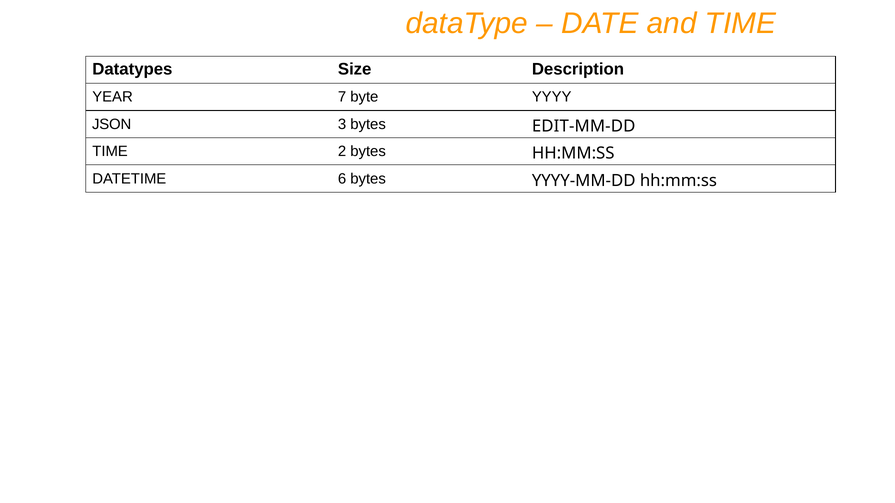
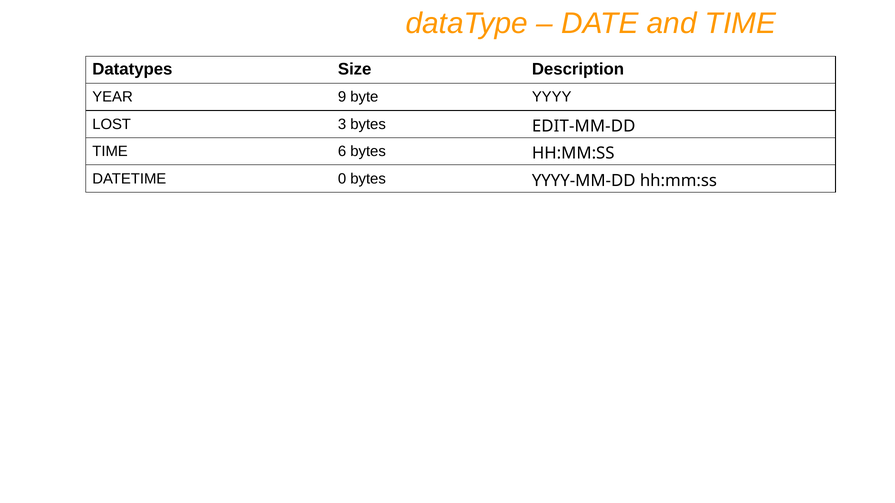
7: 7 -> 9
JSON: JSON -> LOST
2: 2 -> 6
6: 6 -> 0
